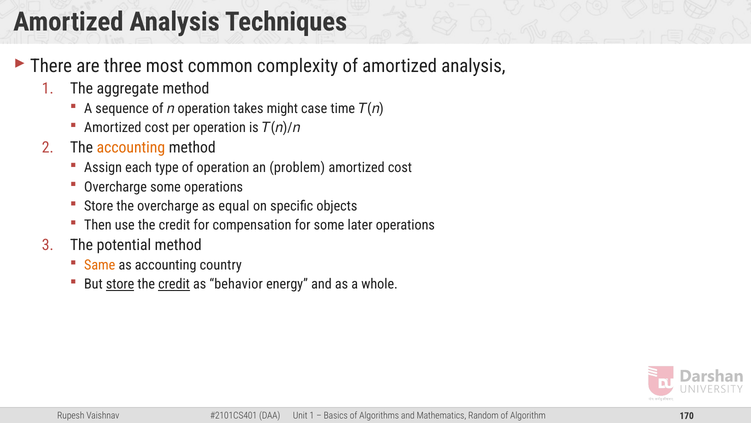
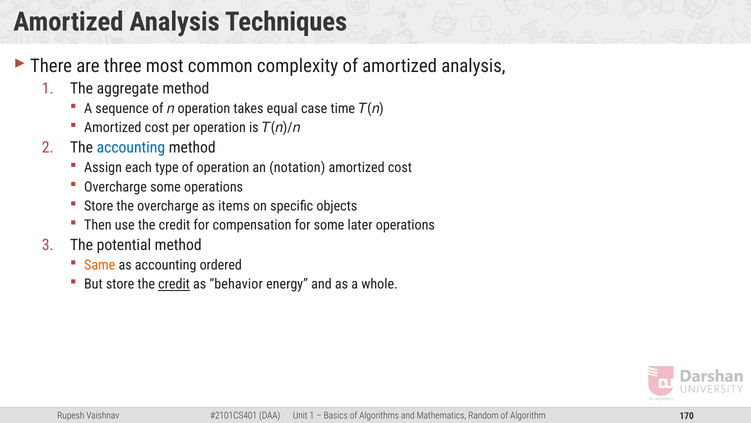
might: might -> equal
accounting at (131, 148) colour: orange -> blue
problem: problem -> notation
equal: equal -> items
country: country -> ordered
store at (120, 284) underline: present -> none
